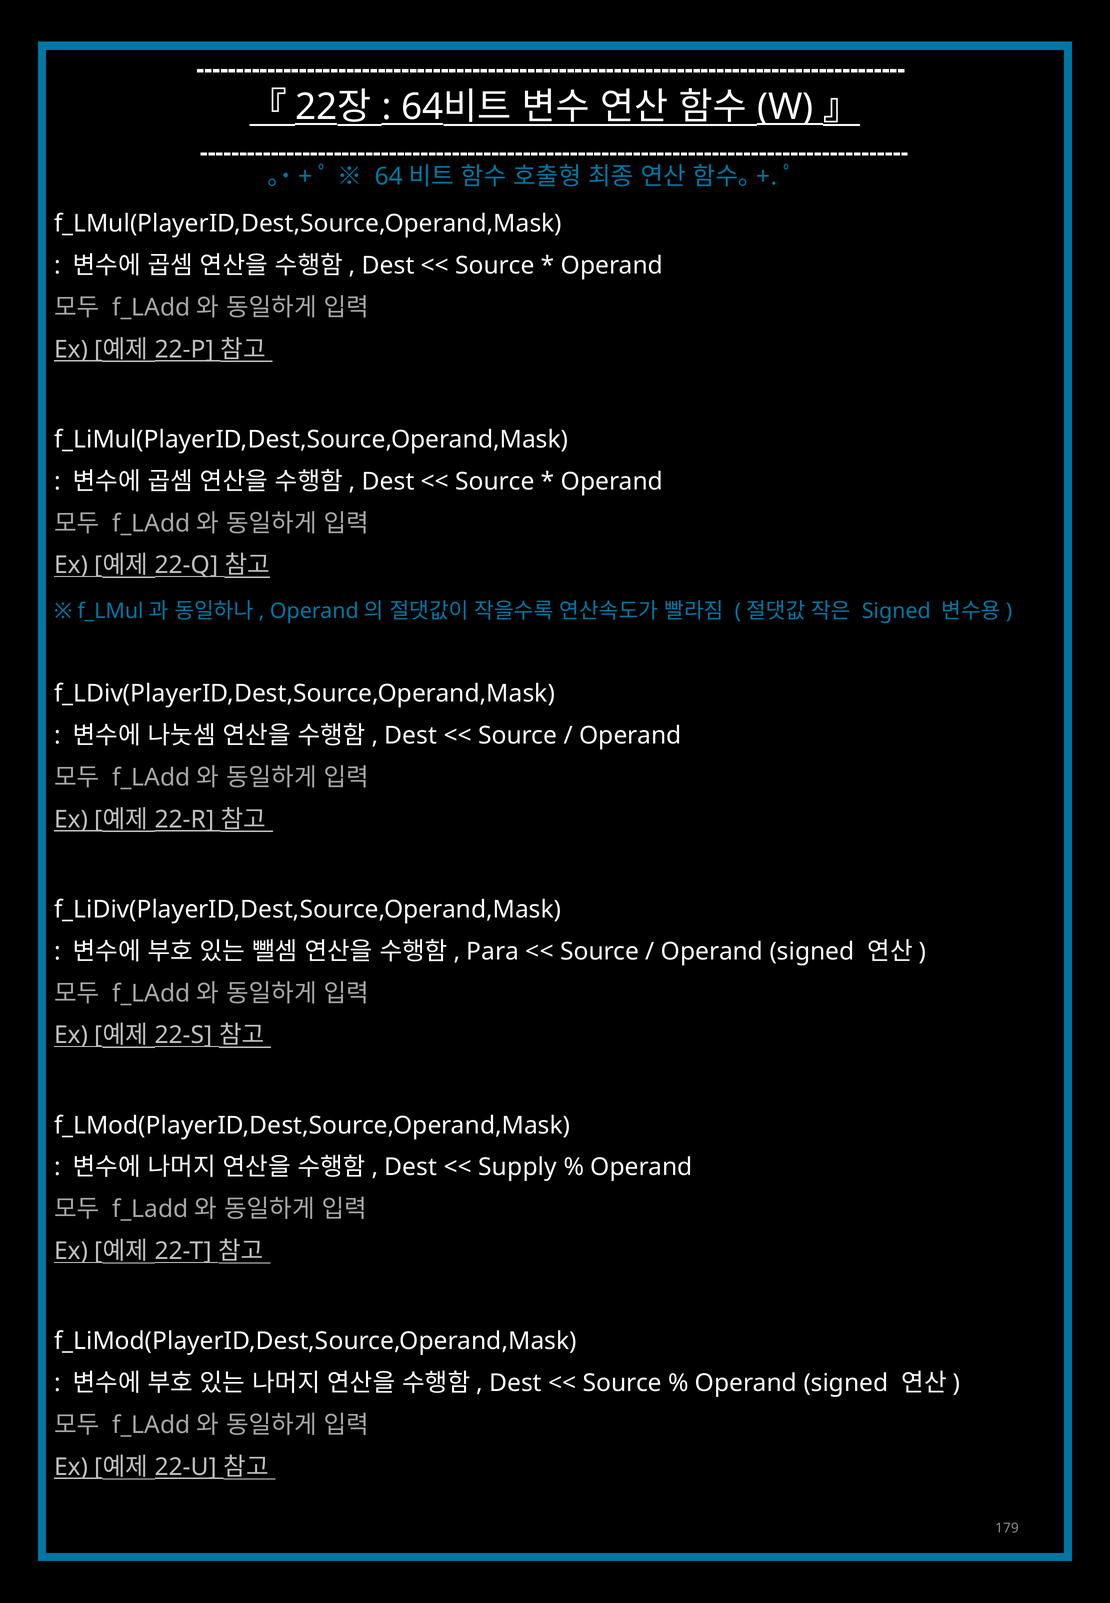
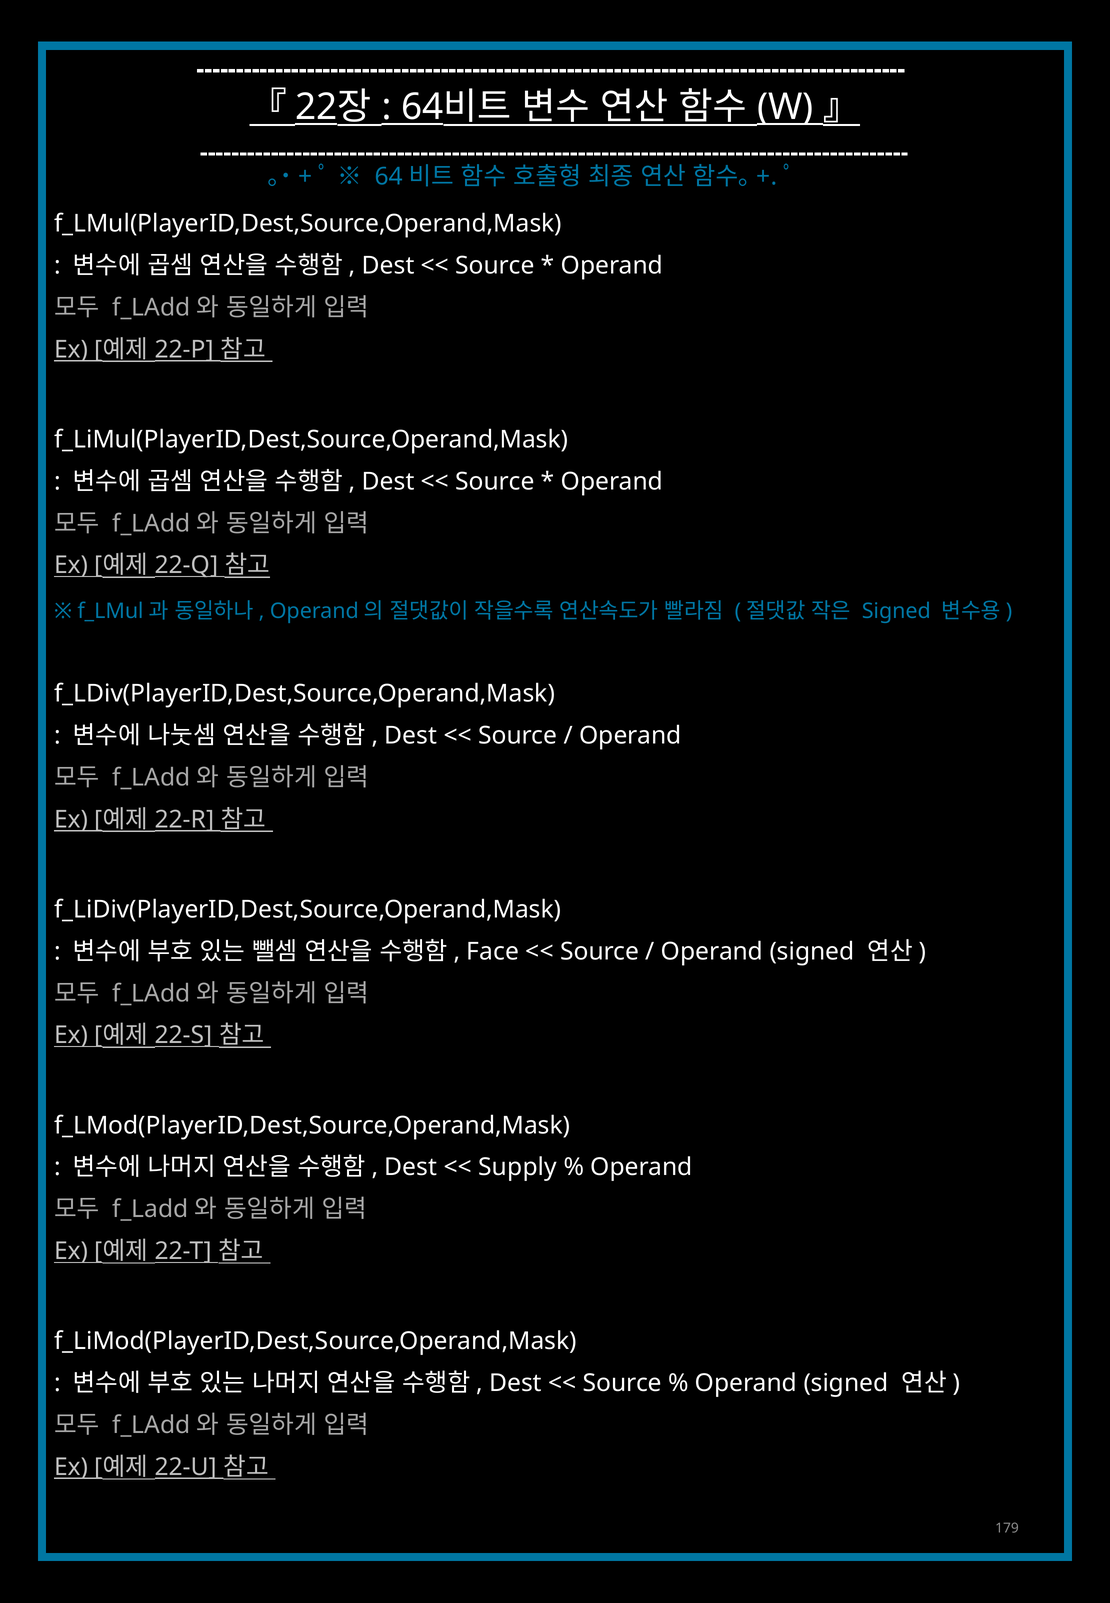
Para: Para -> Face
